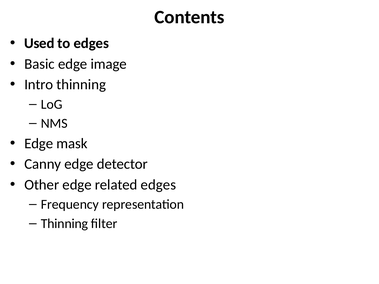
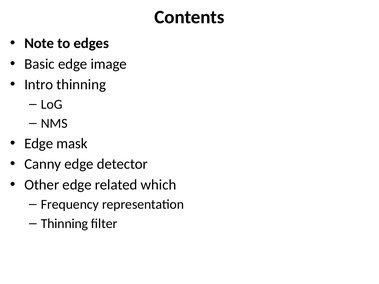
Used: Used -> Note
related edges: edges -> which
